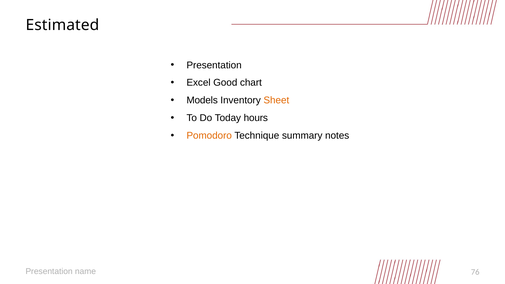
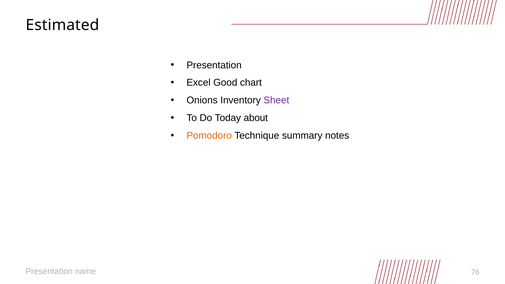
Models: Models -> Onions
Sheet colour: orange -> purple
hours: hours -> about
